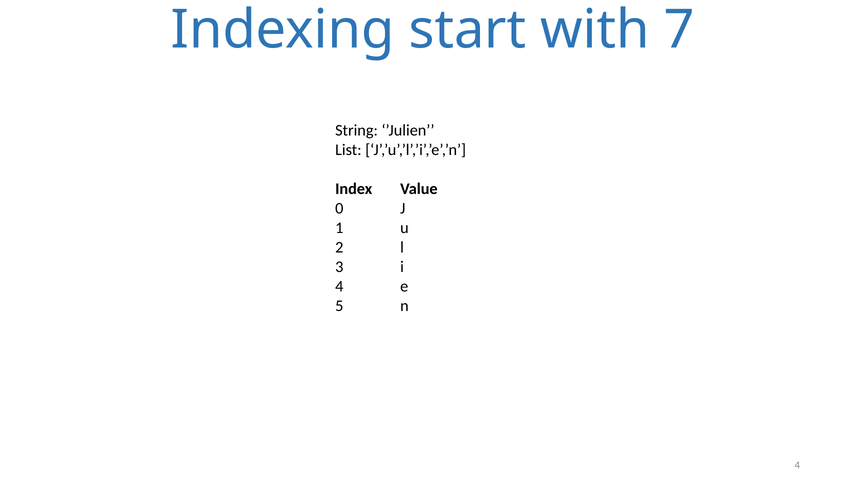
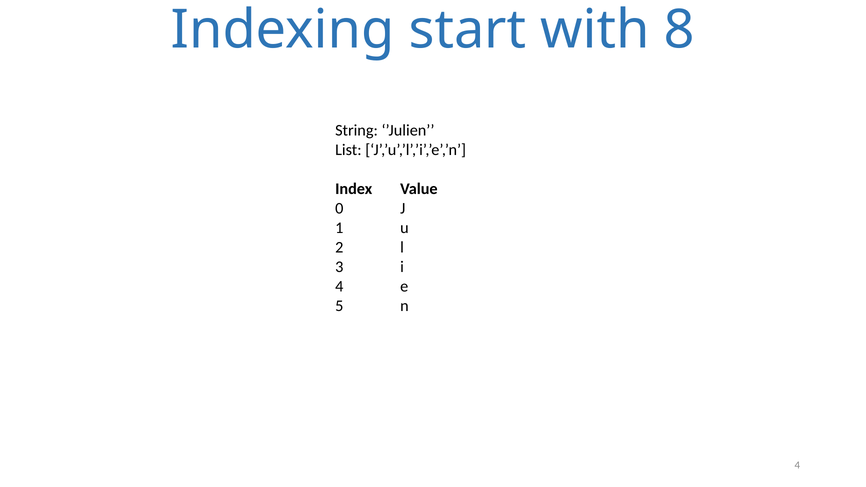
7: 7 -> 8
